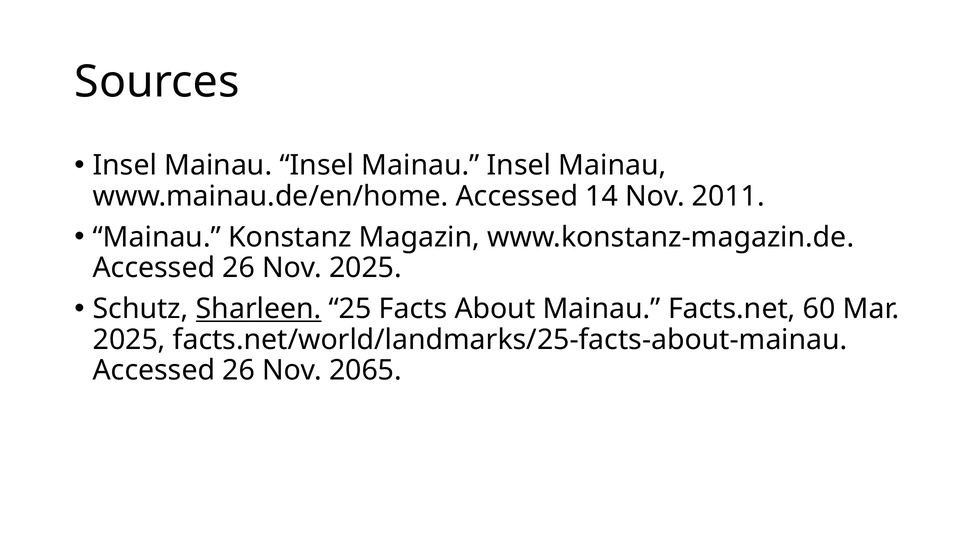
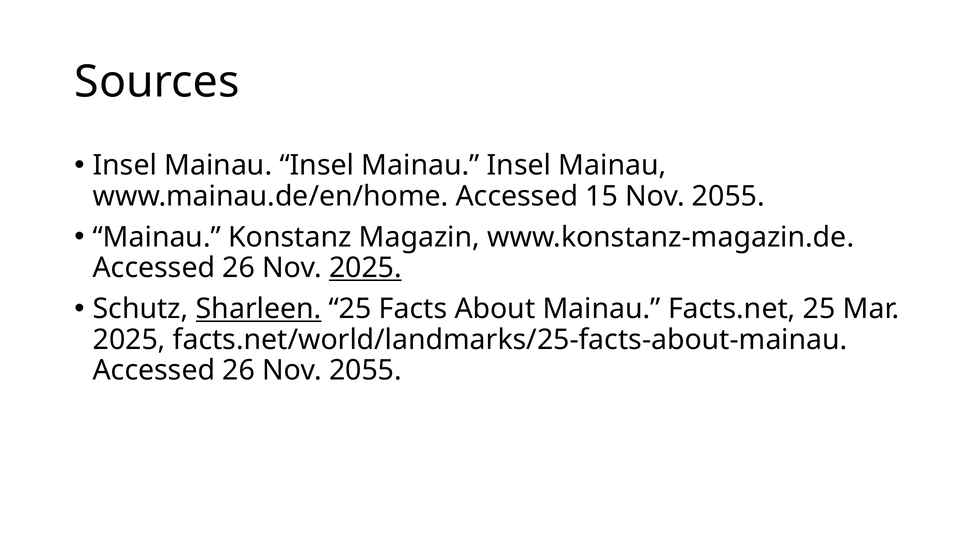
14: 14 -> 15
2011 at (728, 196): 2011 -> 2055
2025 at (365, 268) underline: none -> present
Facts.net 60: 60 -> 25
26 Nov 2065: 2065 -> 2055
